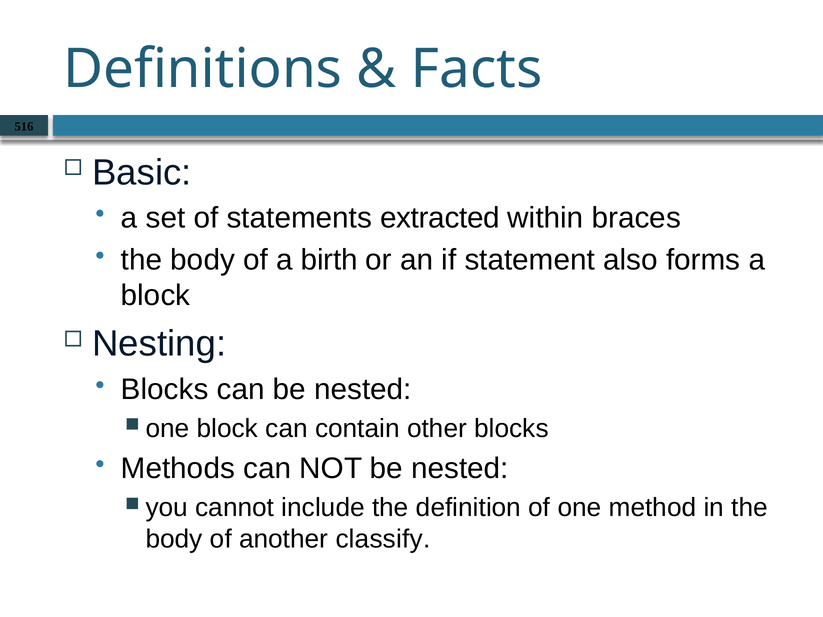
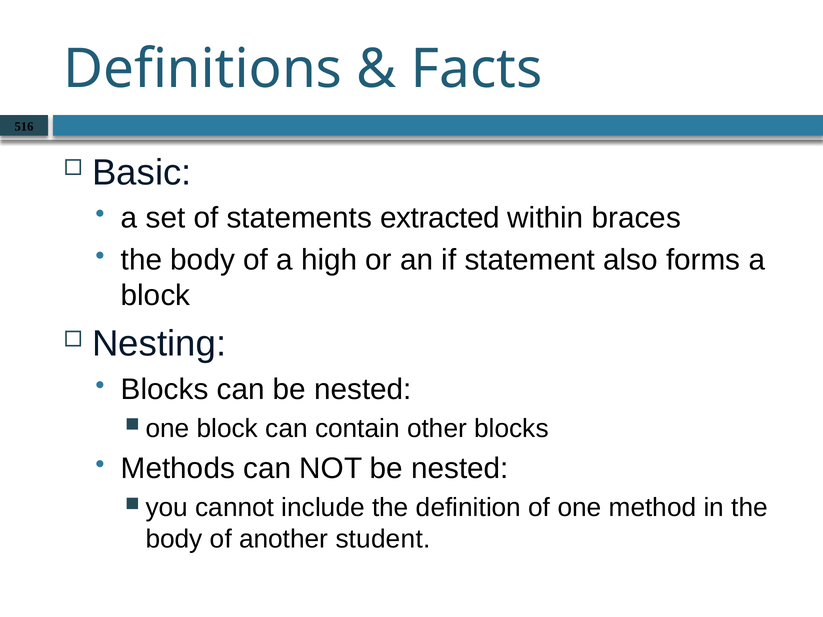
birth: birth -> high
classify: classify -> student
